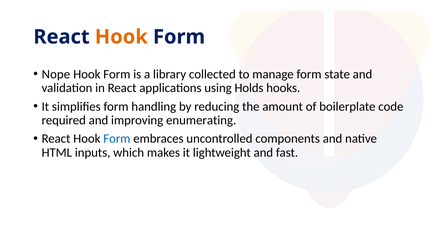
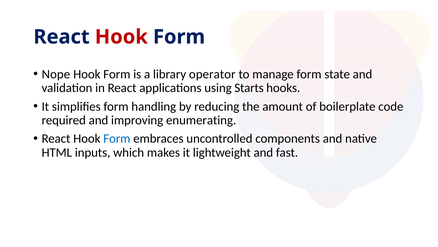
Hook at (121, 37) colour: orange -> red
collected: collected -> operator
Holds: Holds -> Starts
